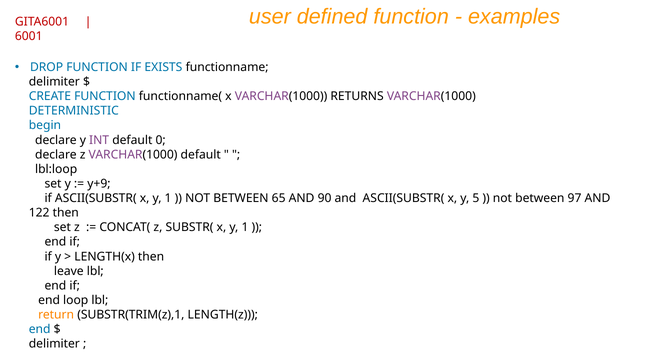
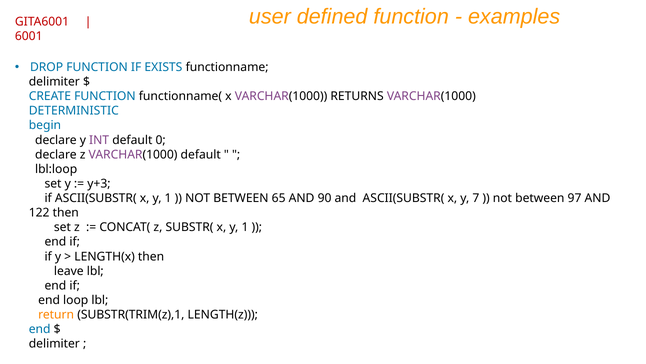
y+9: y+9 -> y+3
5: 5 -> 7
